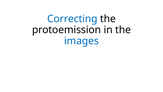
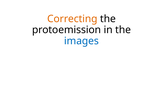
Correcting colour: blue -> orange
